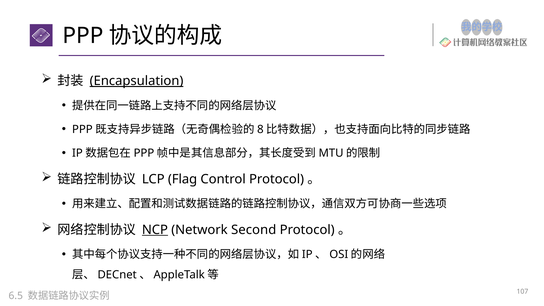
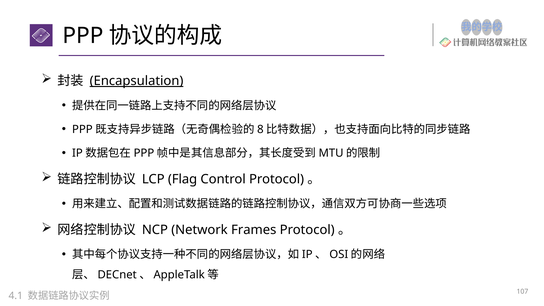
NCP underline: present -> none
Second: Second -> Frames
6.5: 6.5 -> 4.1
